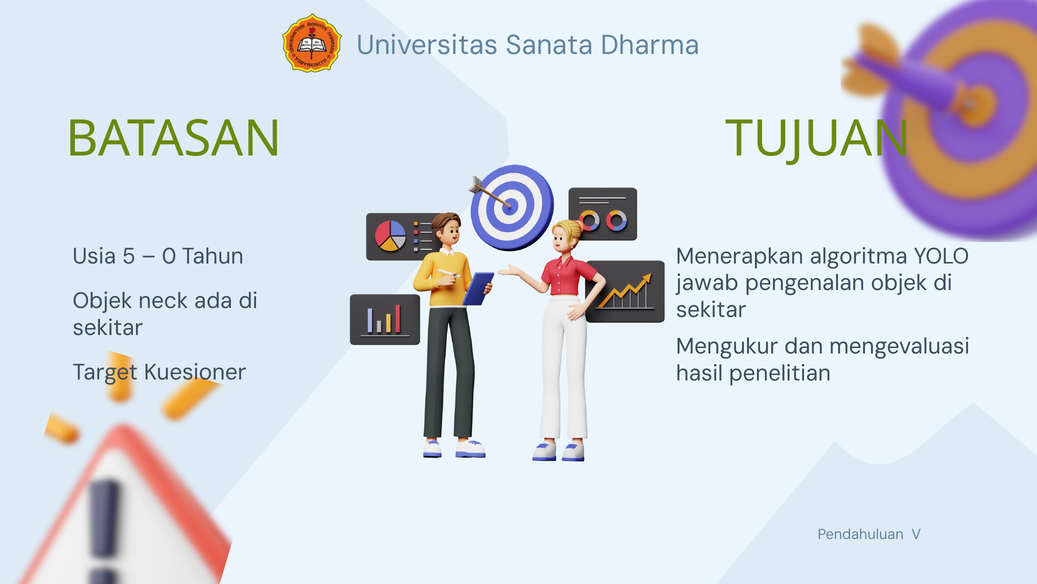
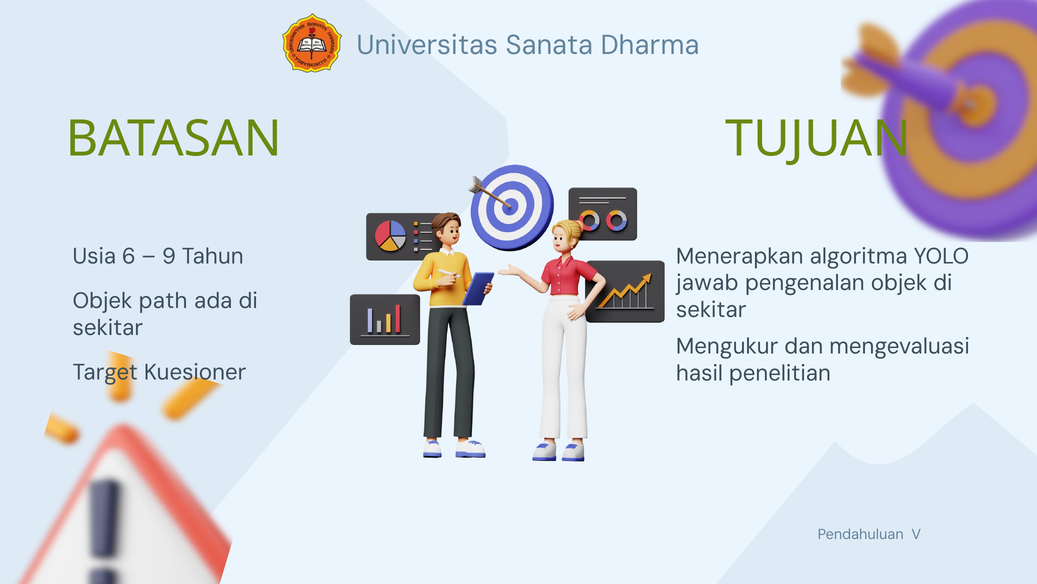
5: 5 -> 6
0: 0 -> 9
neck: neck -> path
